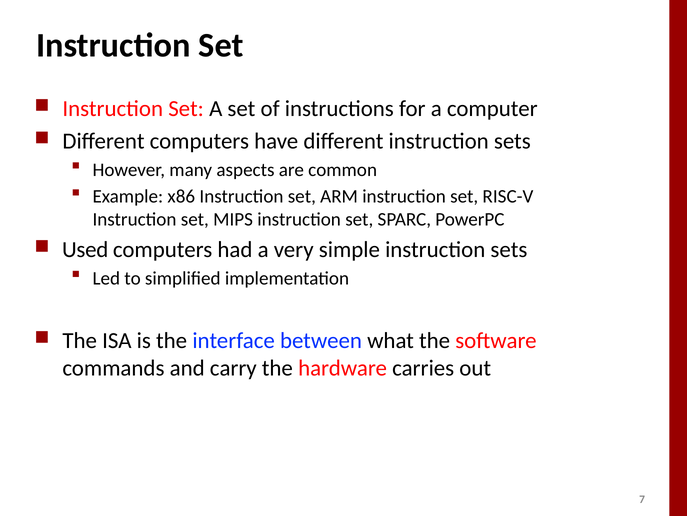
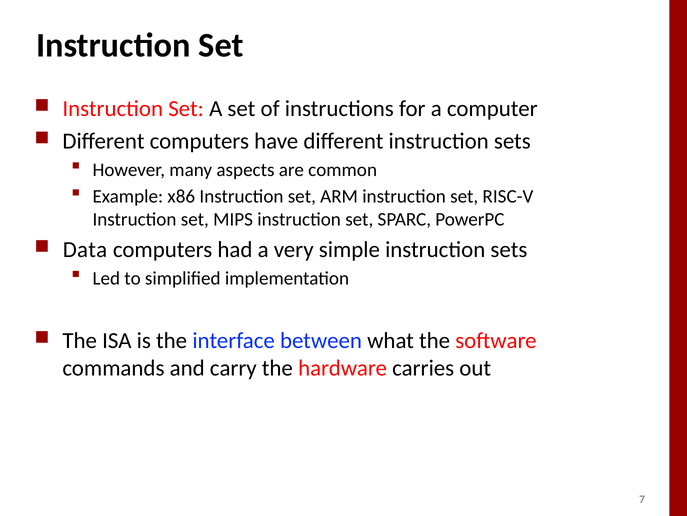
Used: Used -> Data
